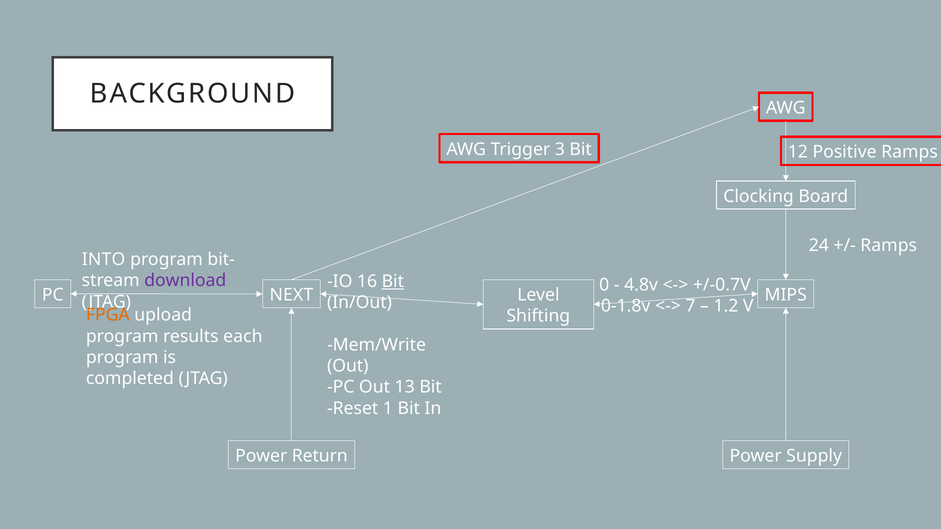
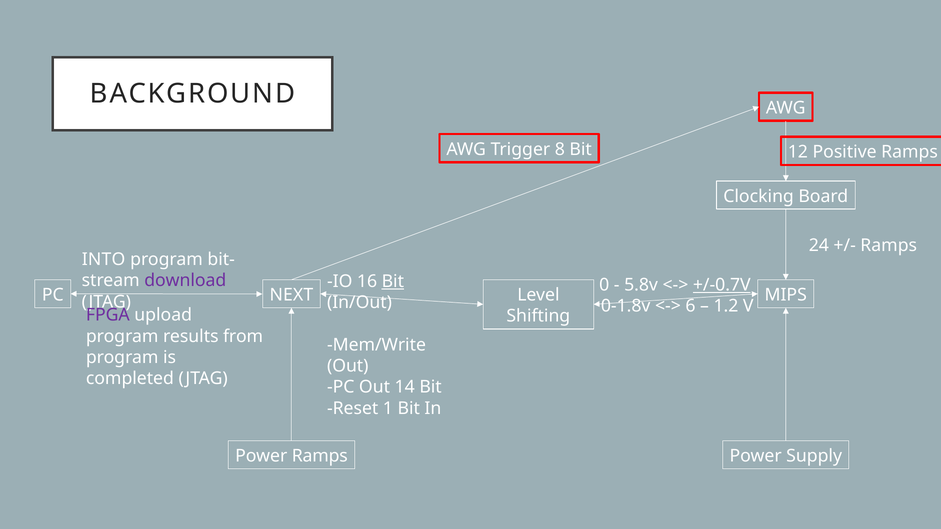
3: 3 -> 8
4.8v: 4.8v -> 5.8v
+/-0.7V underline: none -> present
7: 7 -> 6
FPGA colour: orange -> purple
each: each -> from
13: 13 -> 14
Power Return: Return -> Ramps
